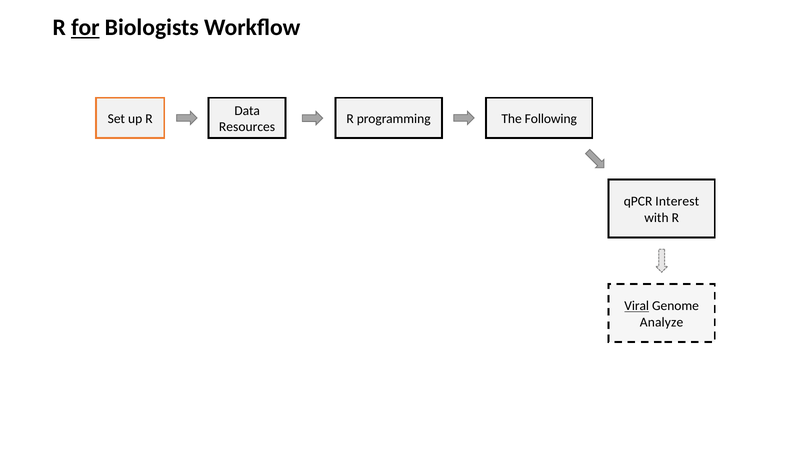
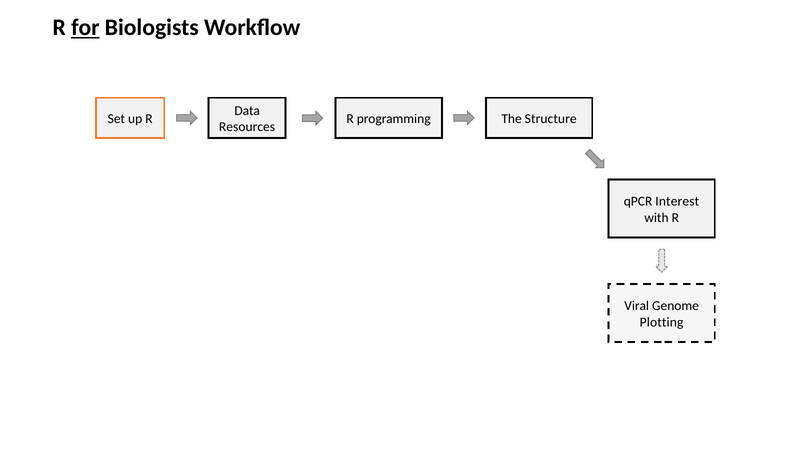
Following: Following -> Structure
Viral underline: present -> none
Analyze: Analyze -> Plotting
